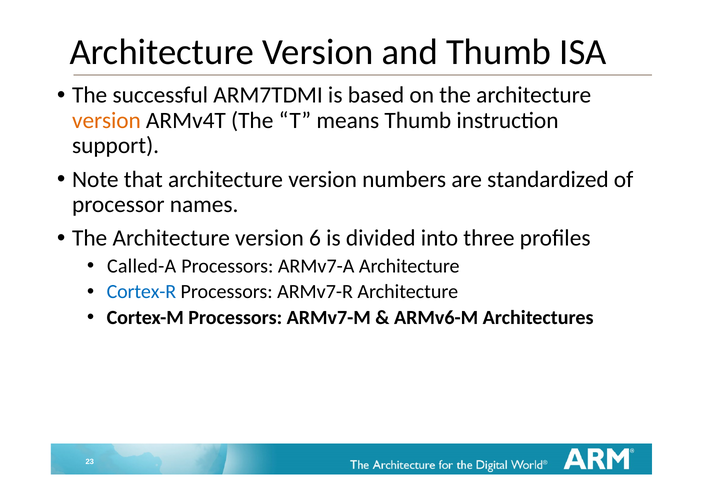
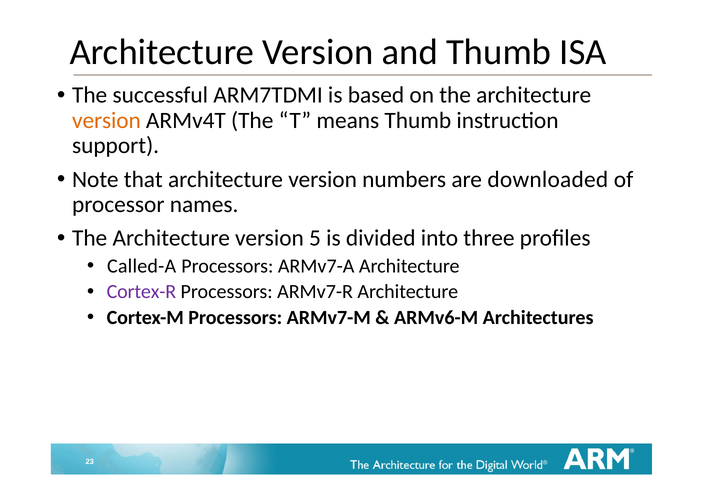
standardized: standardized -> downloaded
6: 6 -> 5
Cortex-R colour: blue -> purple
